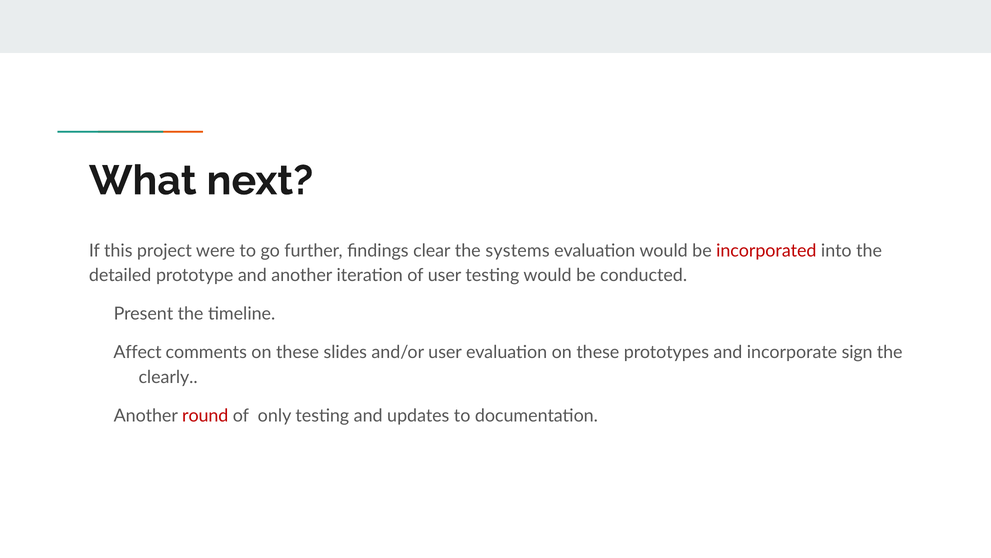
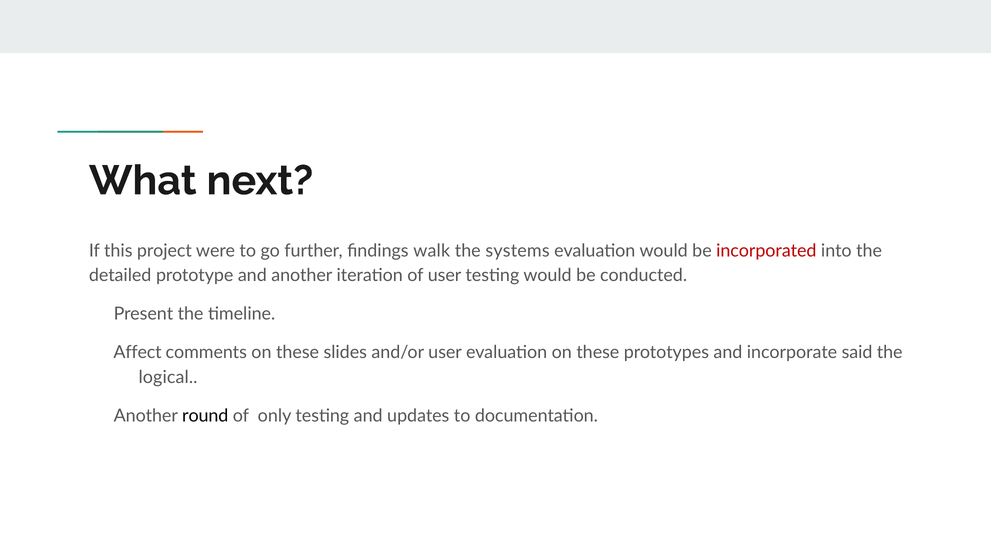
clear: clear -> walk
sign: sign -> said
clearly: clearly -> logical
round colour: red -> black
